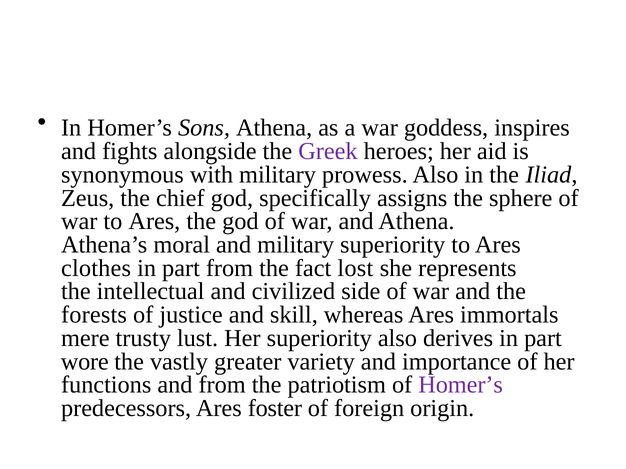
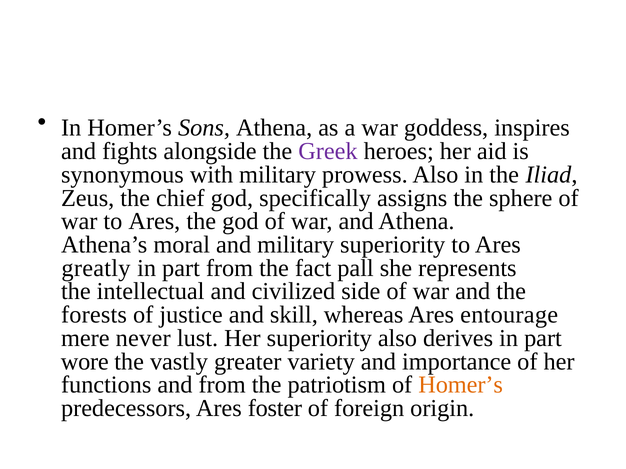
clothes: clothes -> greatly
lost: lost -> pall
immortals: immortals -> entourage
trusty: trusty -> never
Homer’s at (461, 385) colour: purple -> orange
